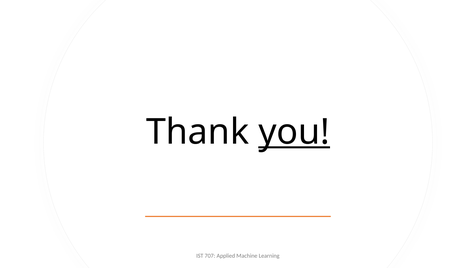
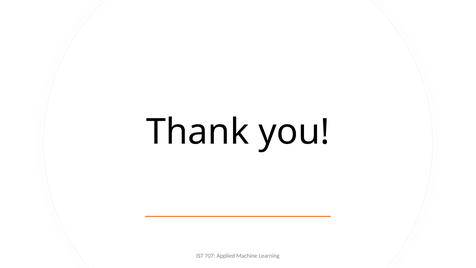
you underline: present -> none
